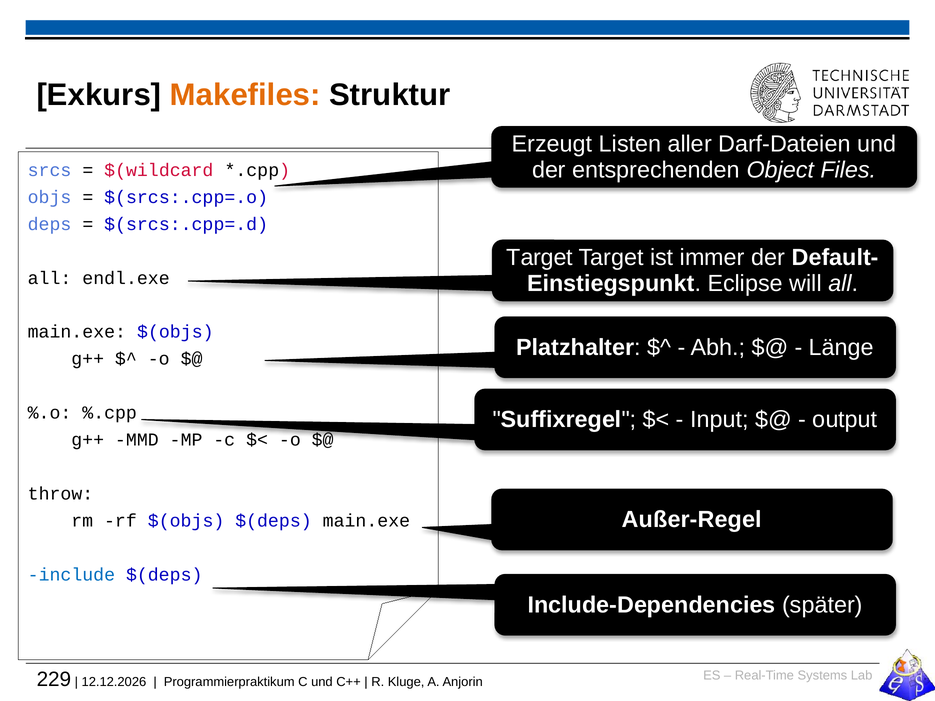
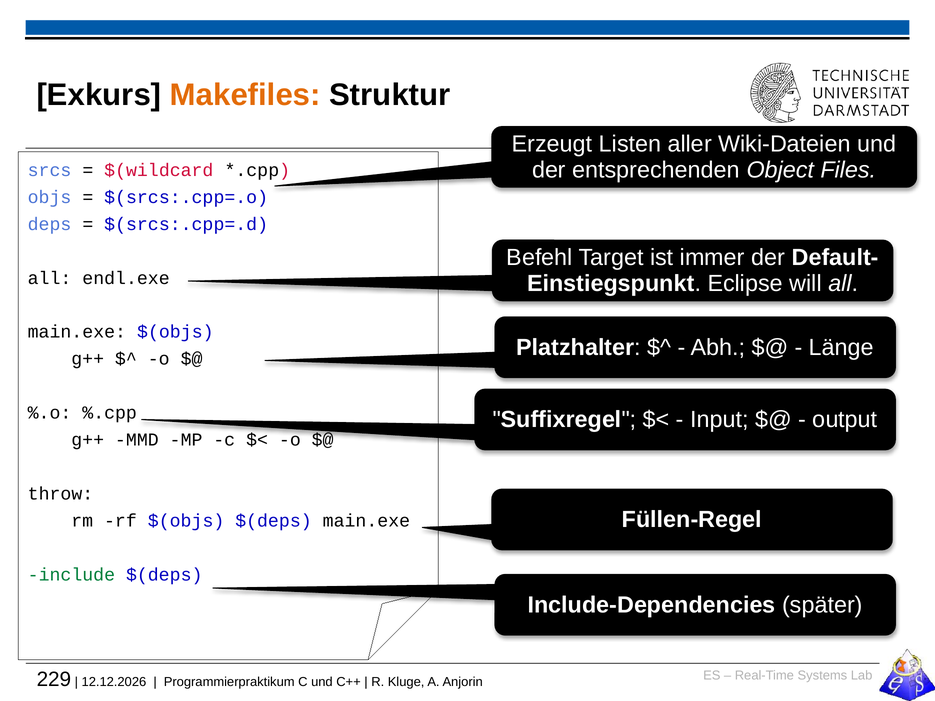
Darf-Dateien: Darf-Dateien -> Wiki-Dateien
Target at (540, 258): Target -> Befehl
Außer-Regel: Außer-Regel -> Füllen-Regel
include colour: blue -> green
